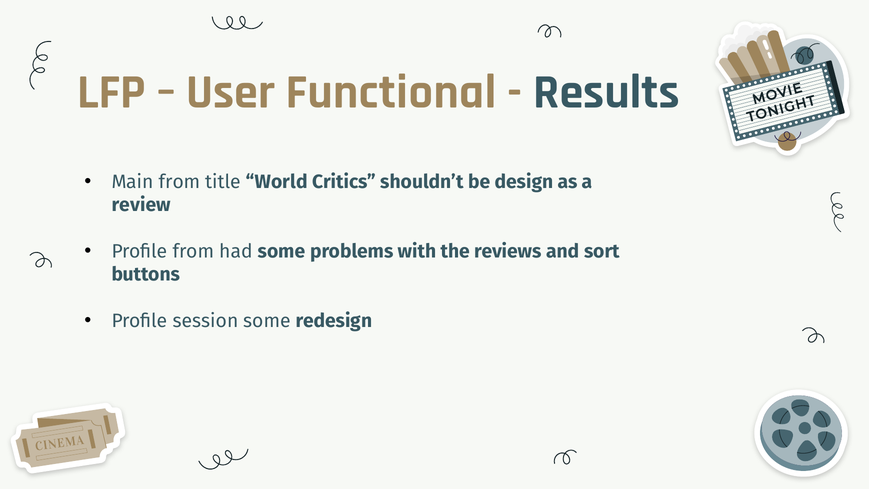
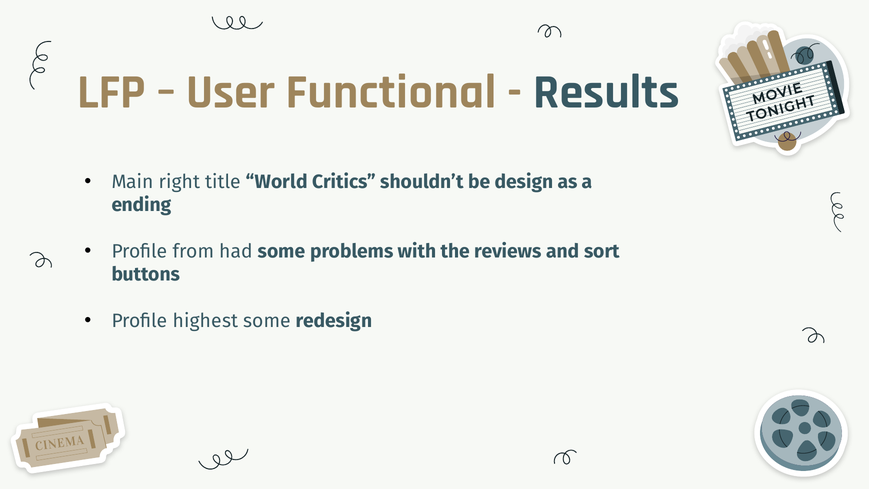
Main from: from -> right
review: review -> ending
session: session -> highest
